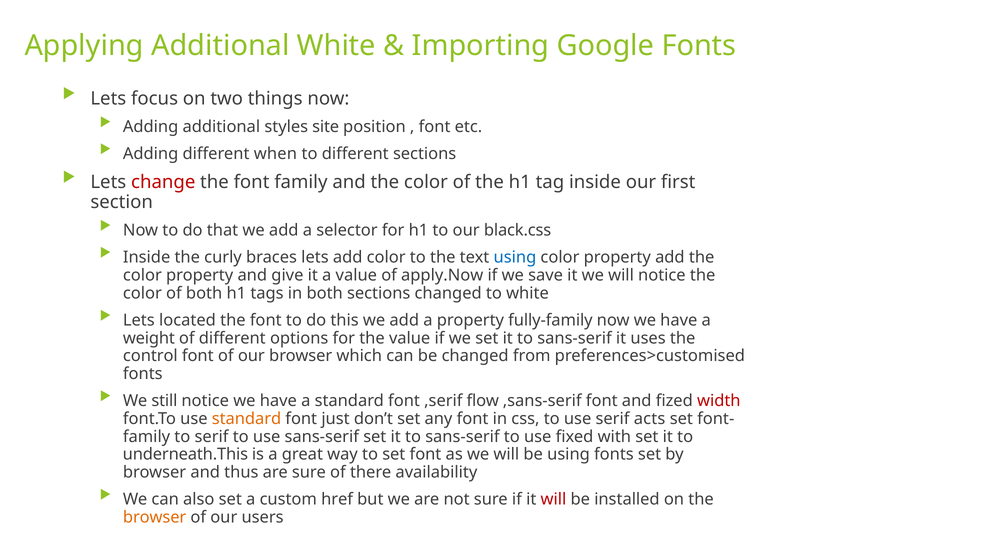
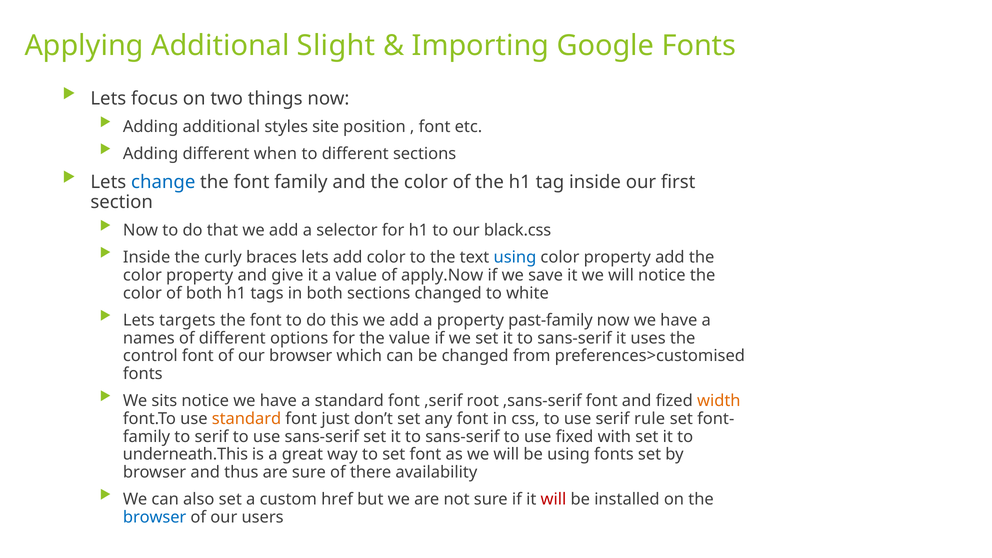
Additional White: White -> Slight
change colour: red -> blue
located: located -> targets
fully-family: fully-family -> past-family
weight: weight -> names
still: still -> sits
flow: flow -> root
width colour: red -> orange
acts: acts -> rule
browser at (155, 517) colour: orange -> blue
